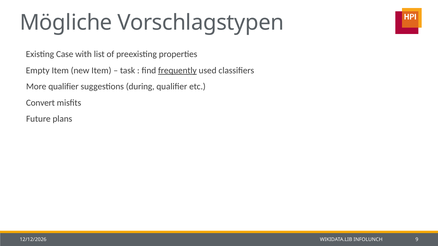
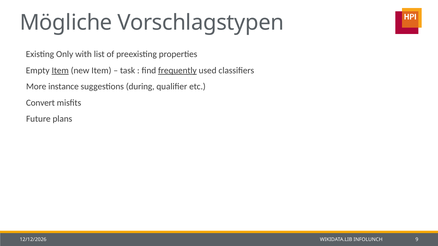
Case: Case -> Only
Item at (60, 70) underline: none -> present
More qualifier: qualifier -> instance
